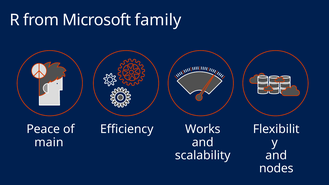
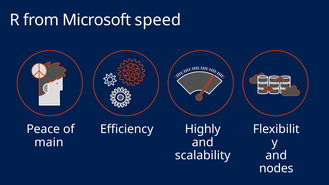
family: family -> speed
Works: Works -> Highly
